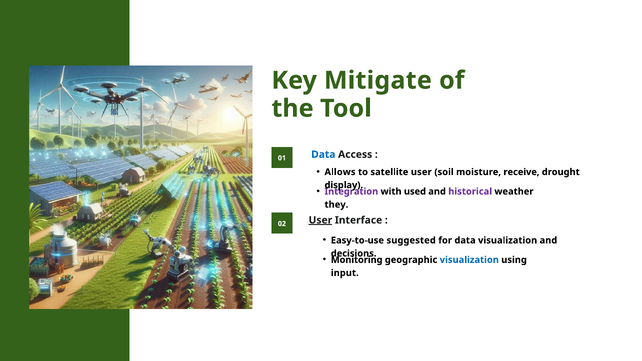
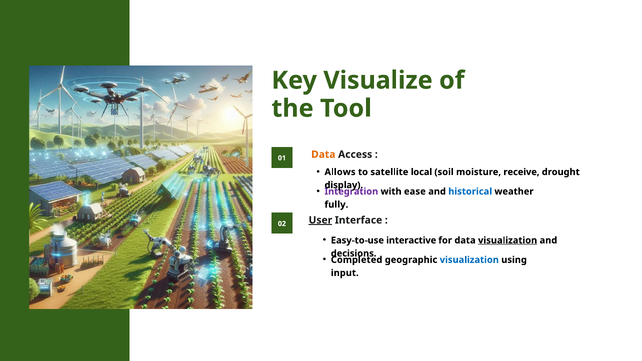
Mitigate: Mitigate -> Visualize
Data at (323, 154) colour: blue -> orange
satellite user: user -> local
used: used -> ease
historical colour: purple -> blue
they: they -> fully
suggested: suggested -> interactive
visualization at (508, 240) underline: none -> present
Monitoring: Monitoring -> Completed
